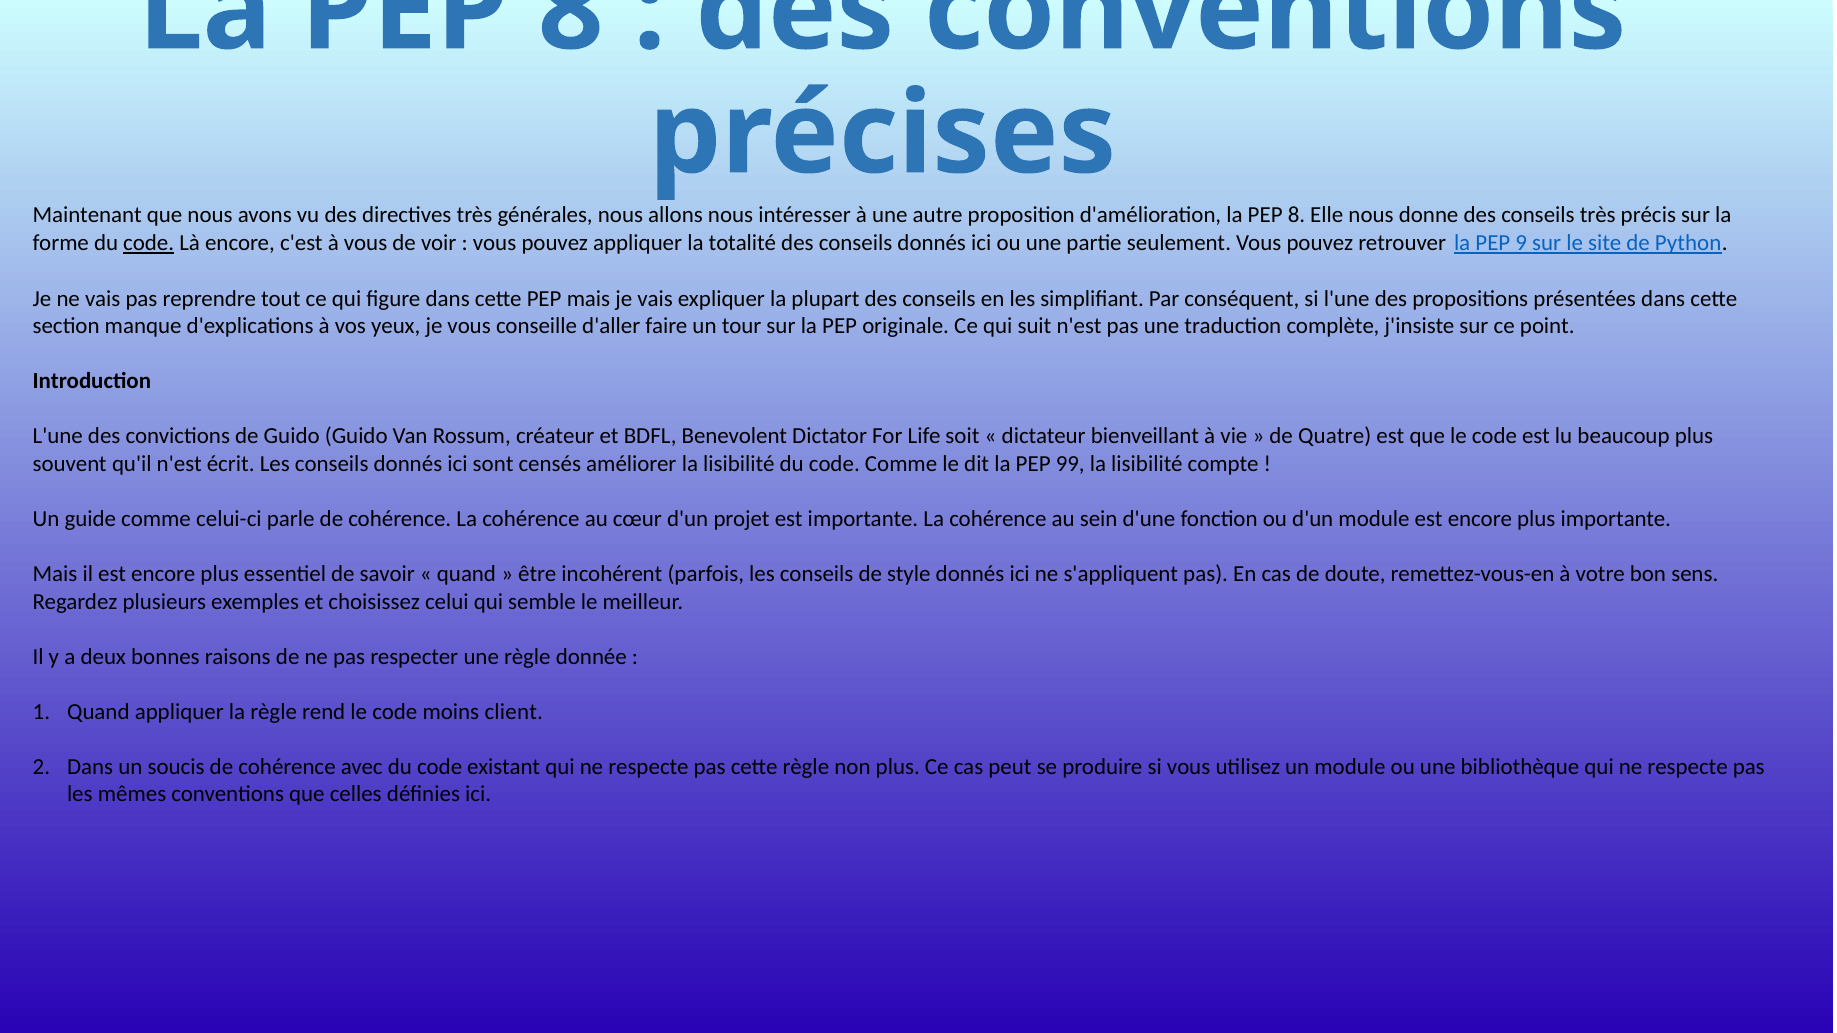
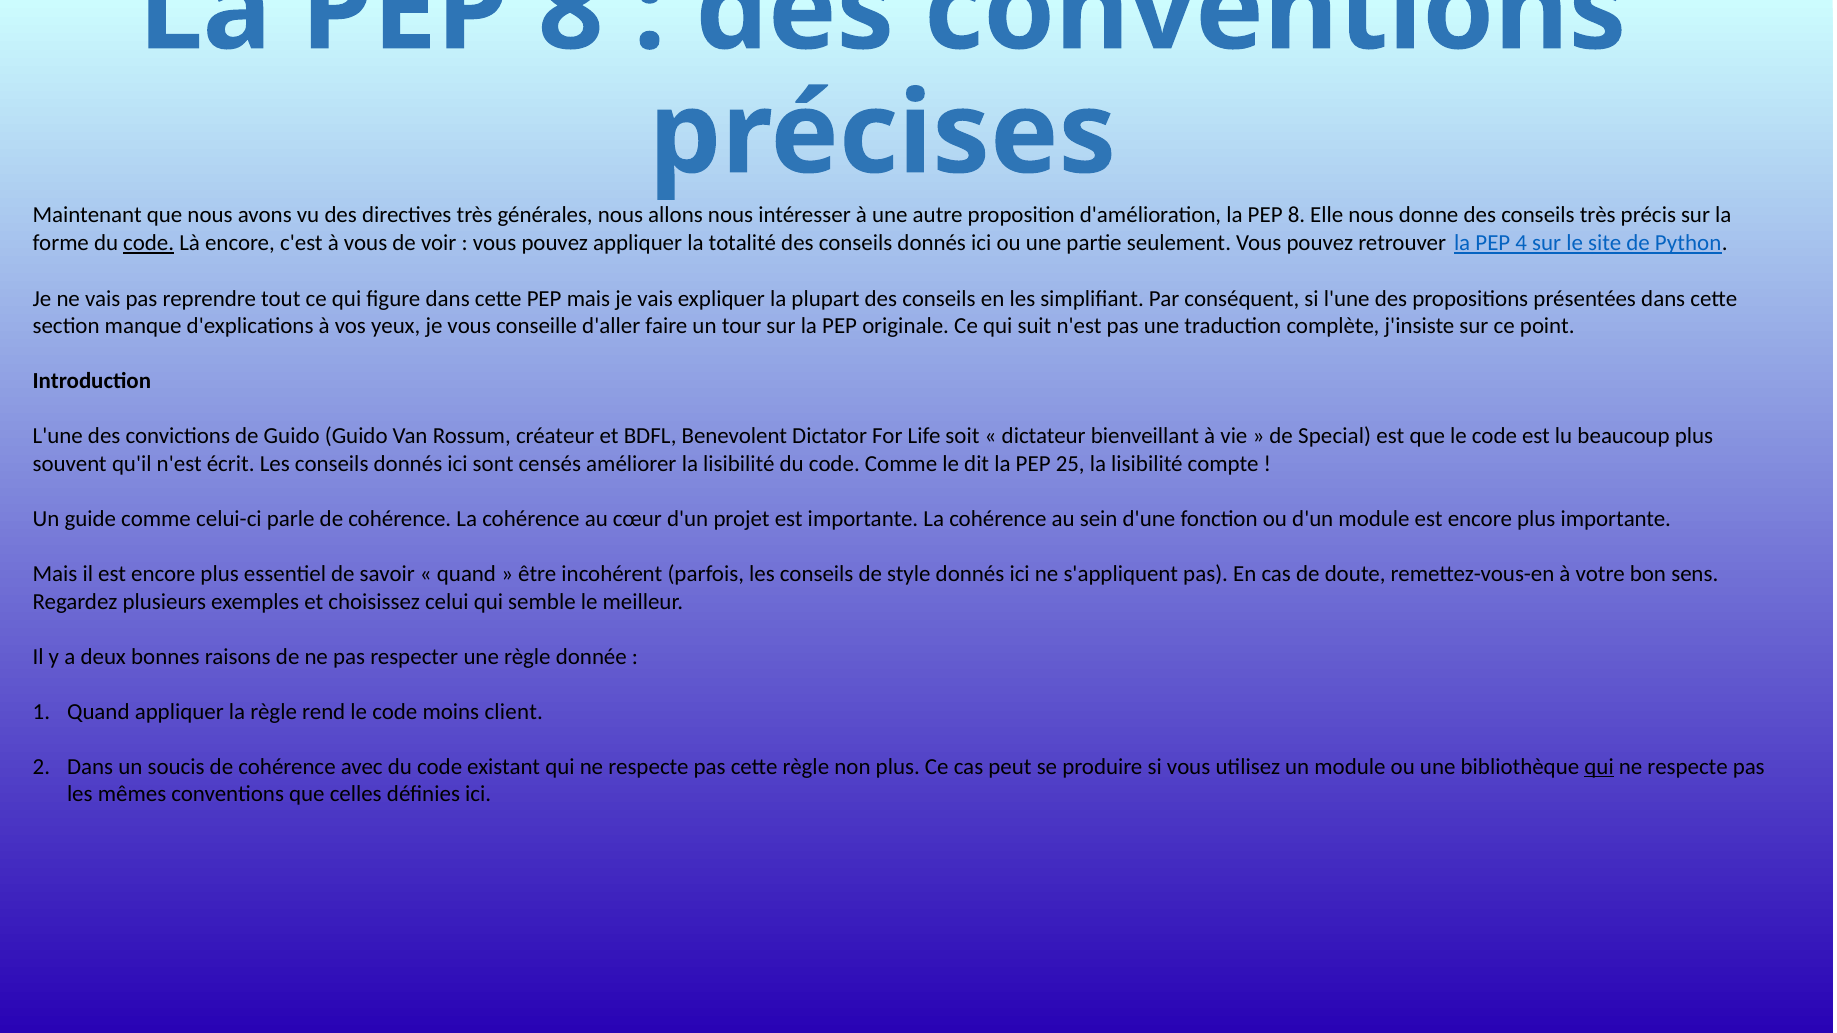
9: 9 -> 4
Quatre: Quatre -> Special
99: 99 -> 25
qui at (1599, 767) underline: none -> present
